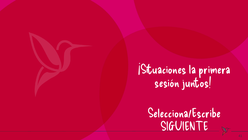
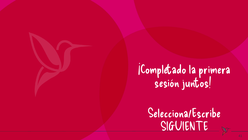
¡Situaciones: ¡Situaciones -> ¡Completado
